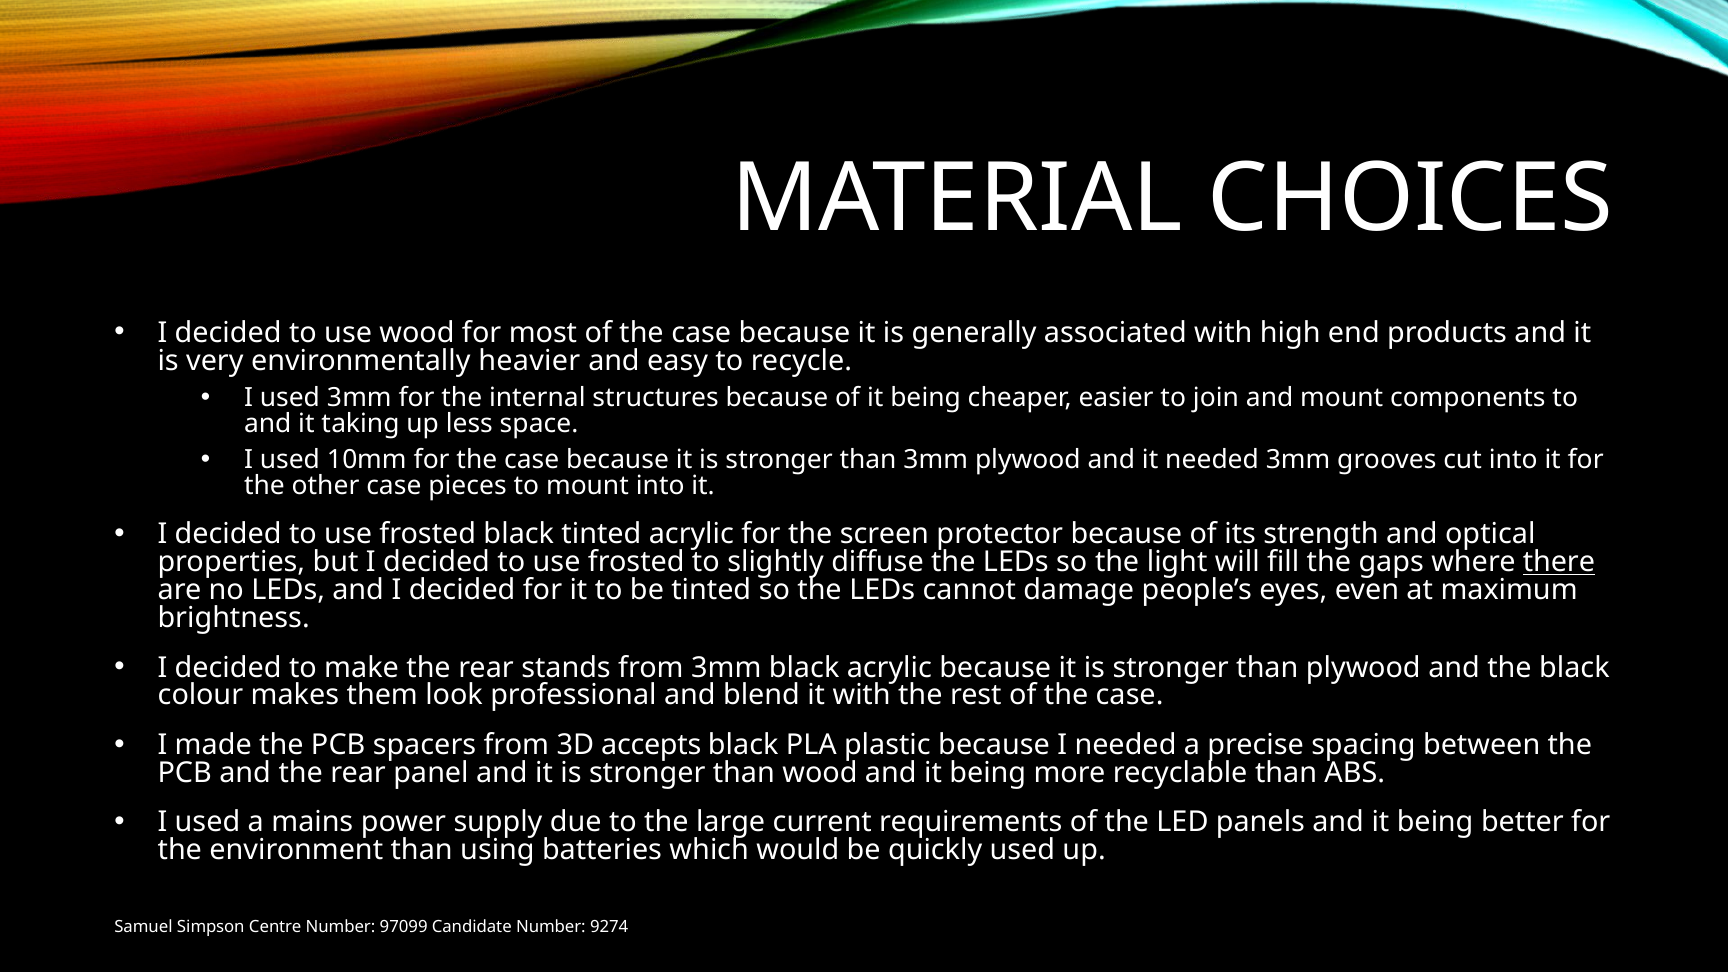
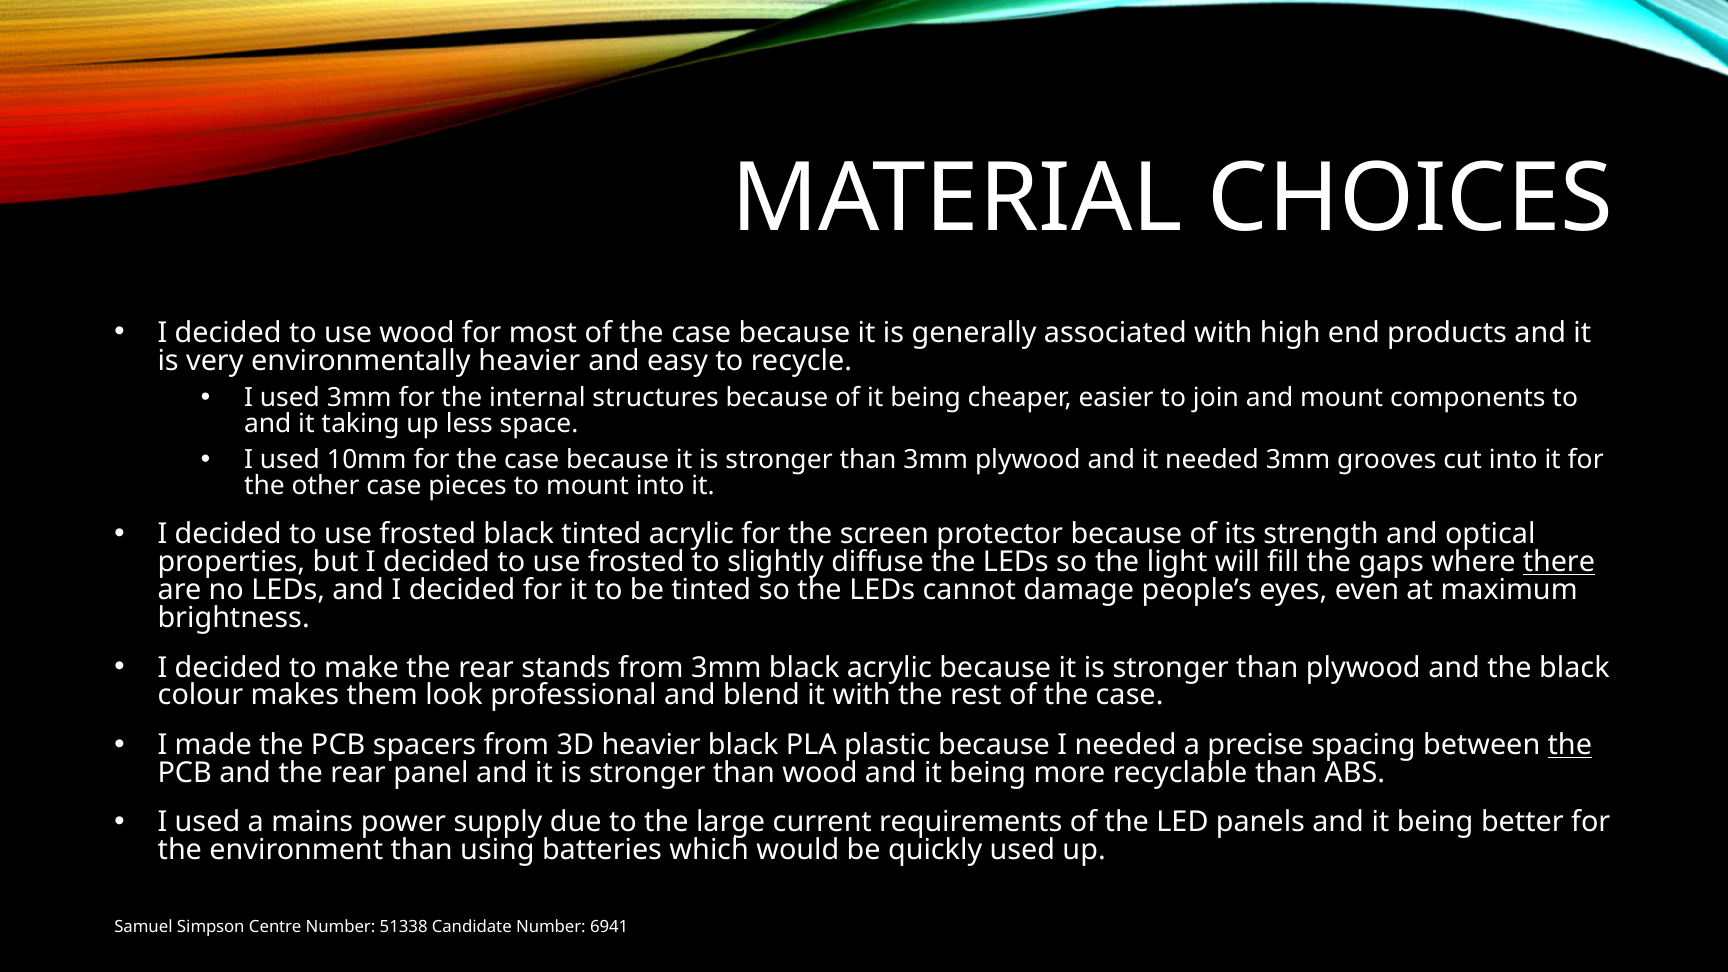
3D accepts: accepts -> heavier
the at (1570, 745) underline: none -> present
97099: 97099 -> 51338
9274: 9274 -> 6941
